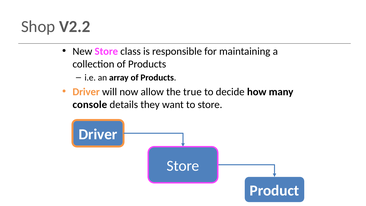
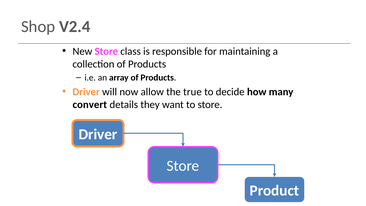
V2.2: V2.2 -> V2.4
console: console -> convert
